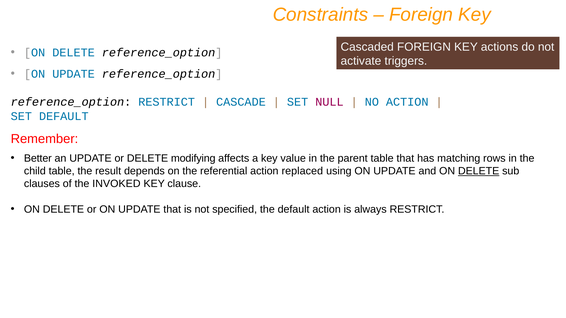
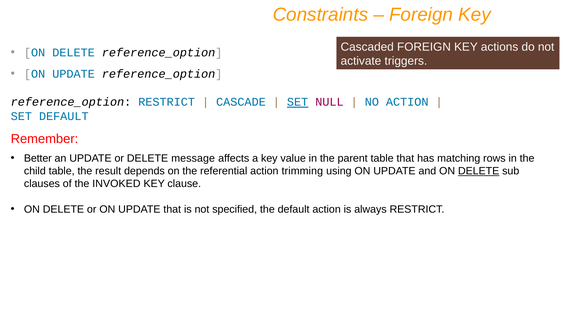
SET at (298, 102) underline: none -> present
modifying: modifying -> message
replaced: replaced -> trimming
